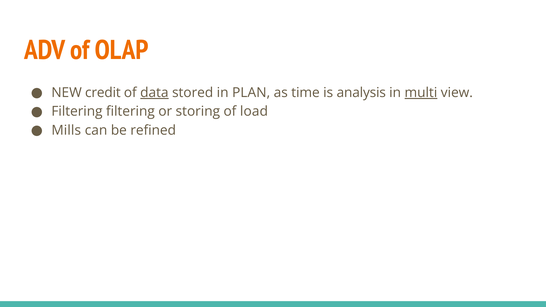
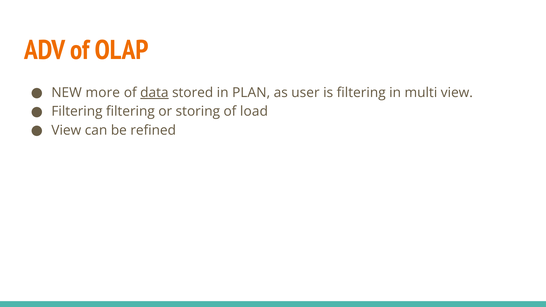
credit: credit -> more
time: time -> user
is analysis: analysis -> filtering
multi underline: present -> none
Mills at (66, 130): Mills -> View
